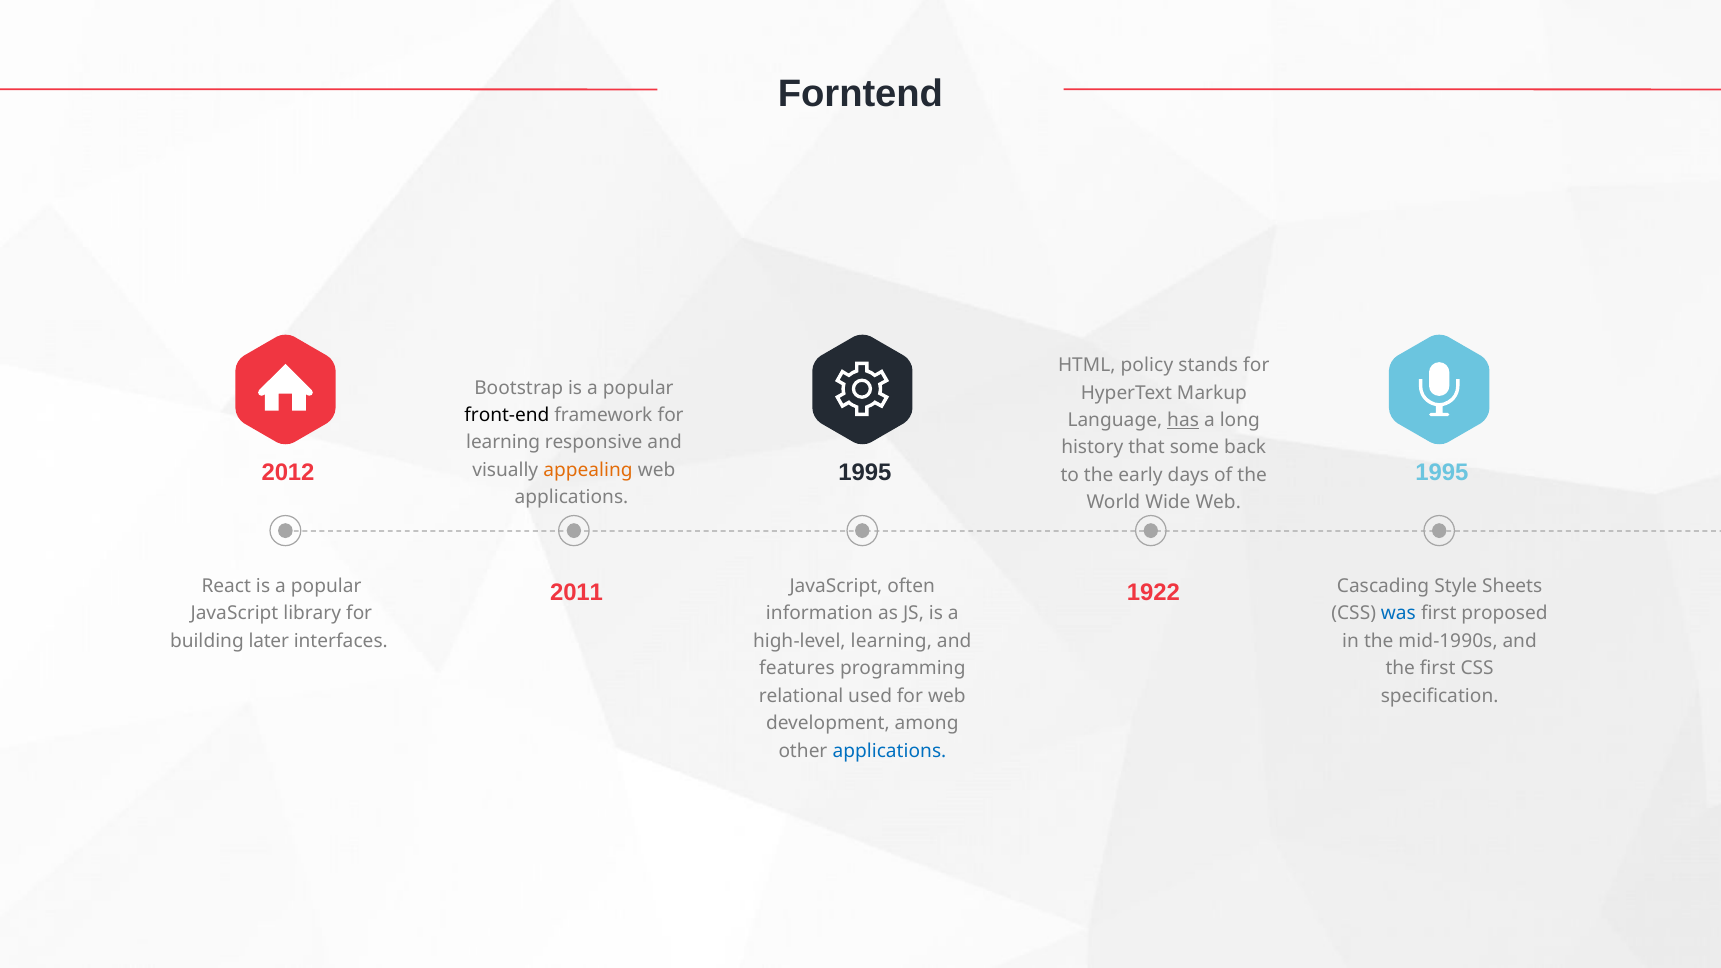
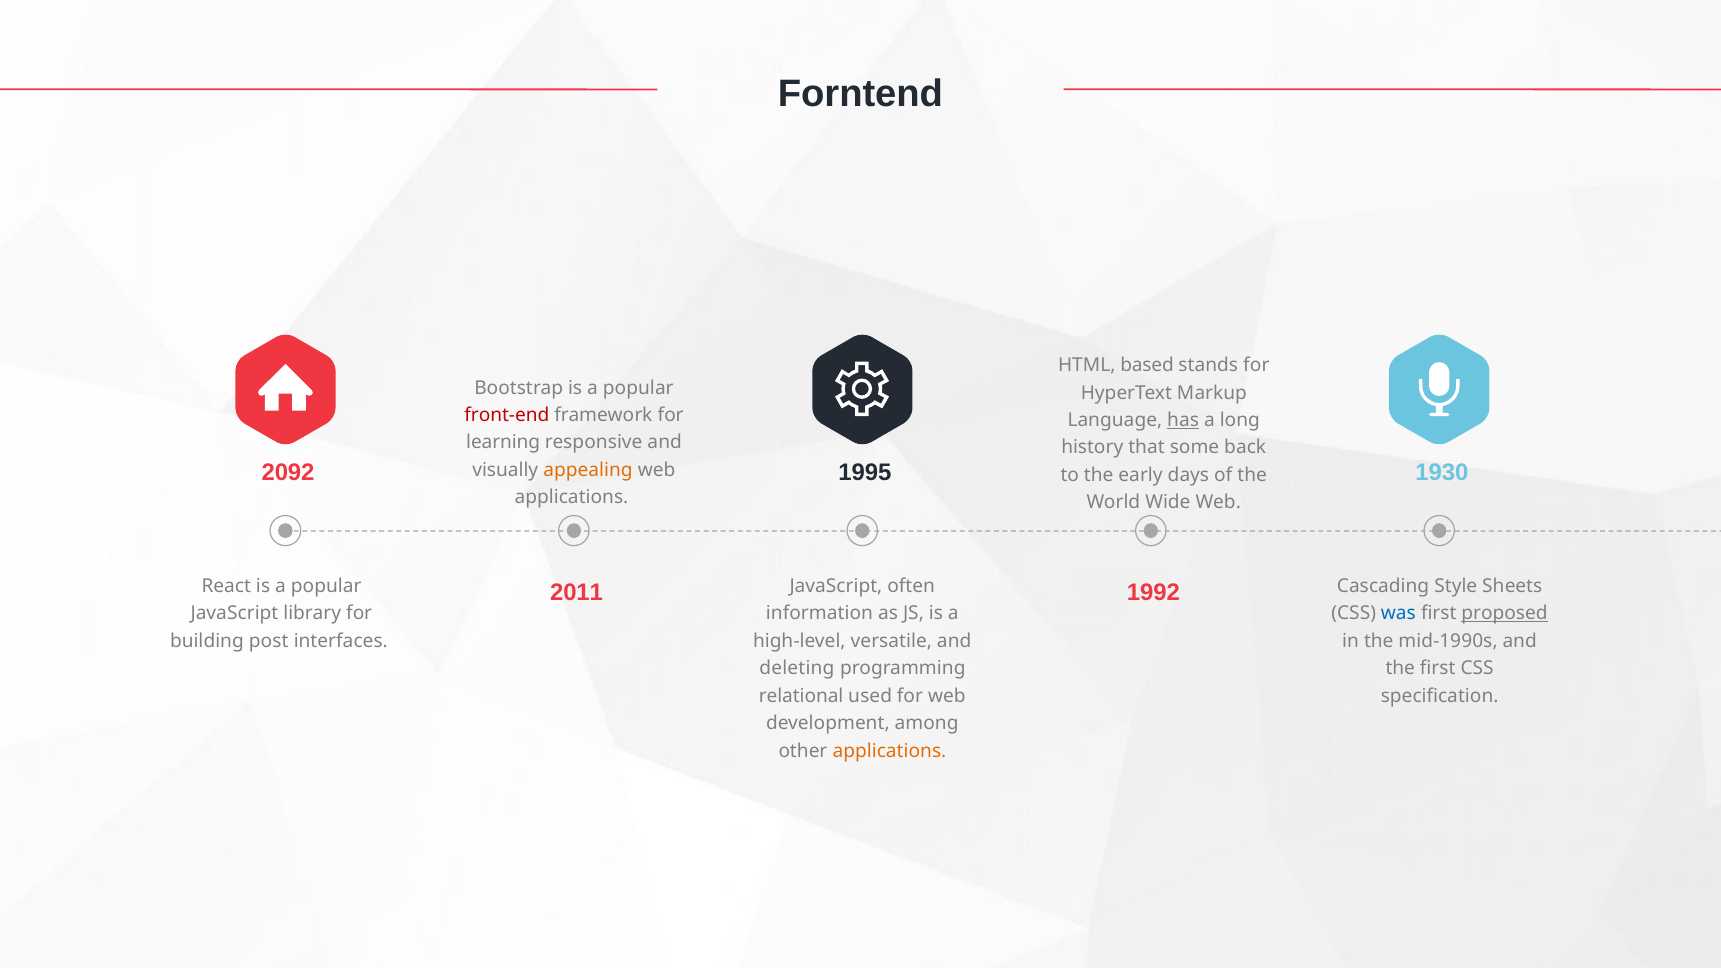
policy: policy -> based
front-end colour: black -> red
2012: 2012 -> 2092
1995 1995: 1995 -> 1930
1922: 1922 -> 1992
proposed underline: none -> present
later: later -> post
high-level learning: learning -> versatile
features: features -> deleting
applications at (889, 751) colour: blue -> orange
